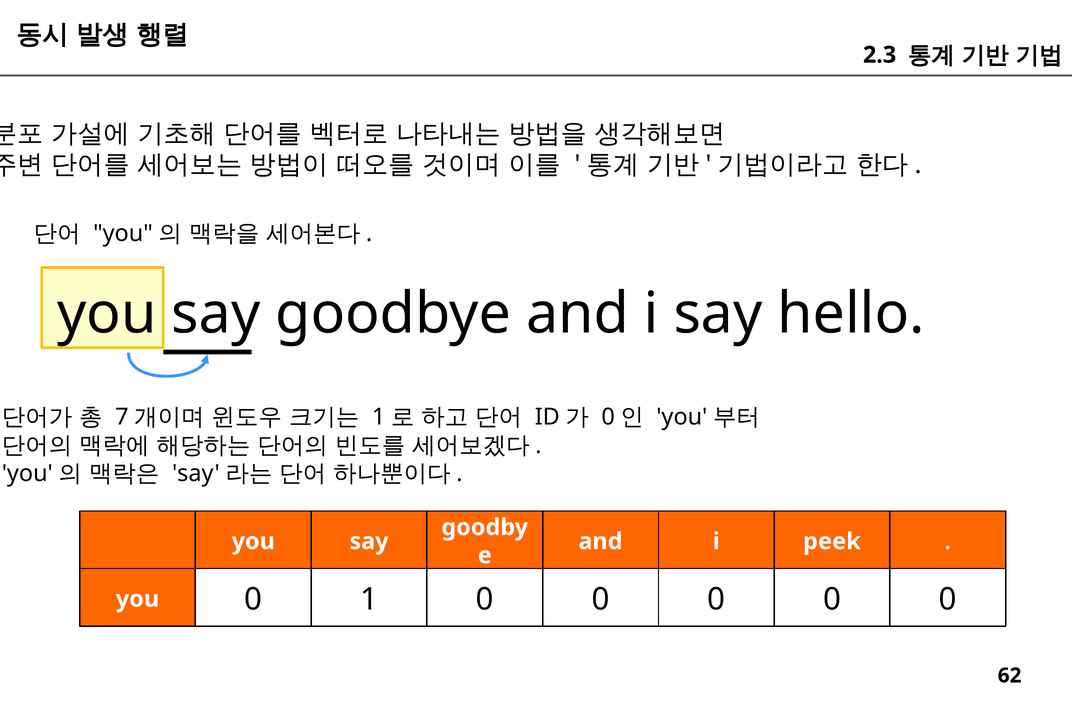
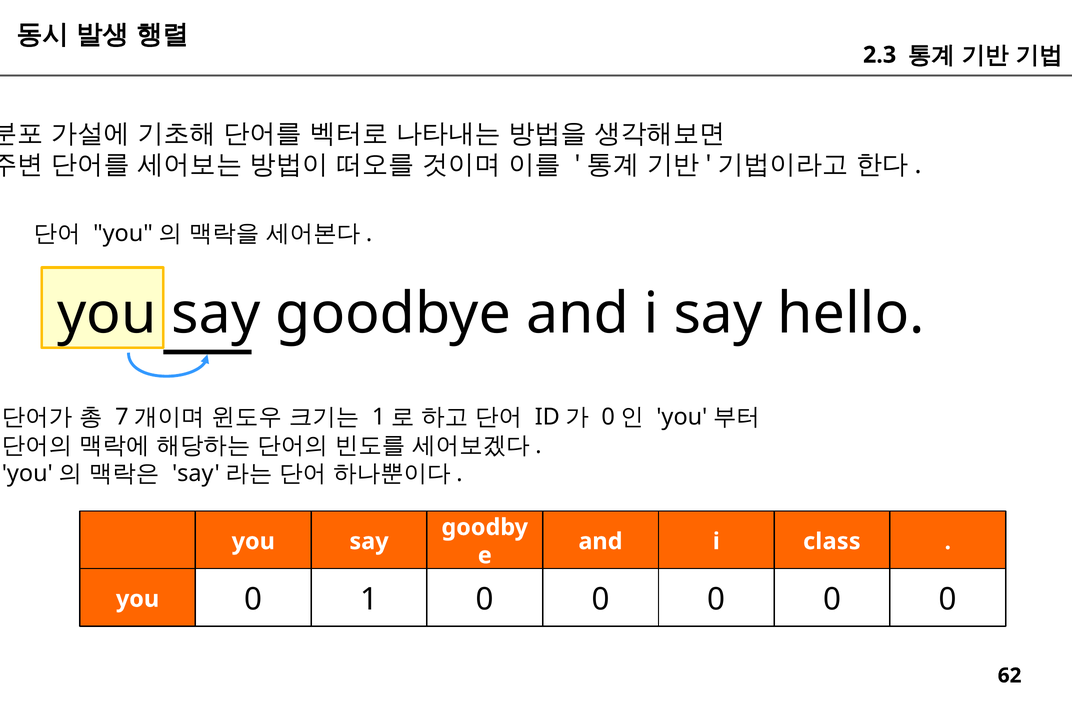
peek: peek -> class
